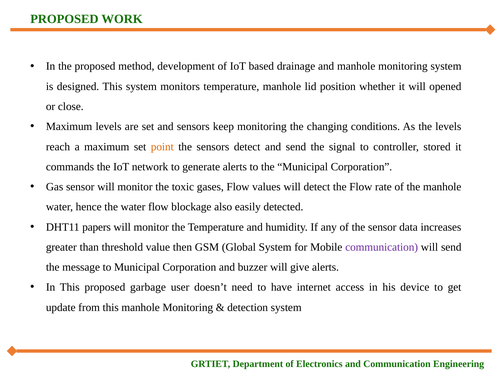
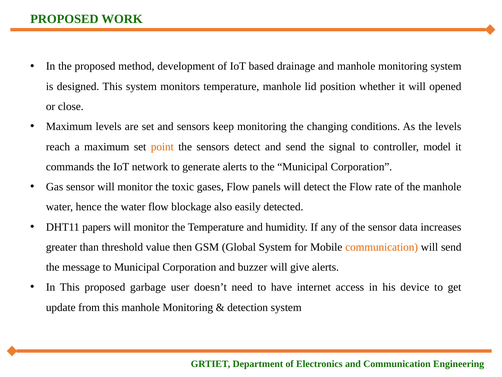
stored: stored -> model
values: values -> panels
communication at (382, 247) colour: purple -> orange
